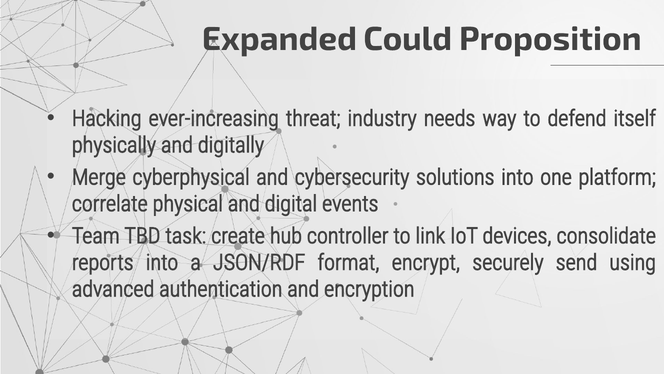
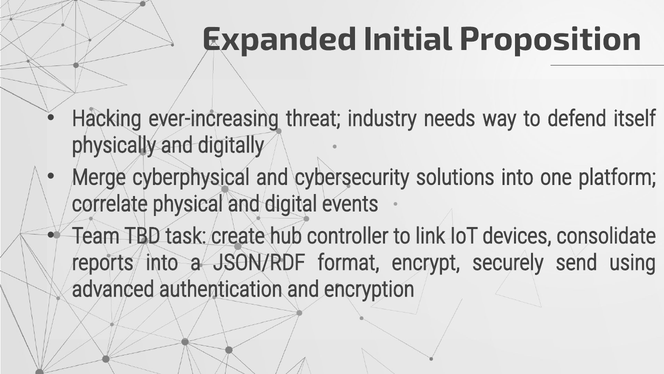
Could: Could -> Initial
